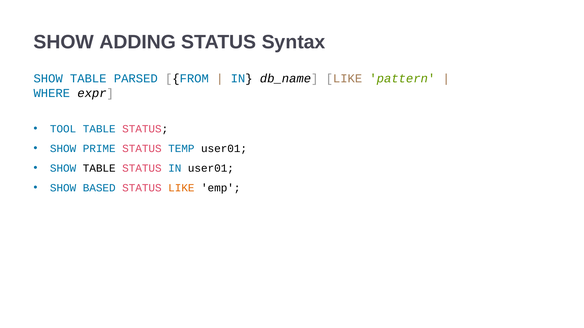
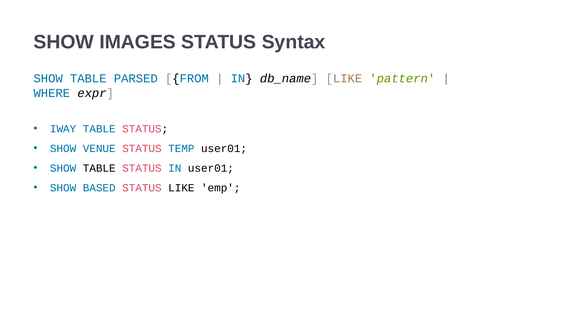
ADDING: ADDING -> IMAGES
TOOL: TOOL -> IWAY
PRIME: PRIME -> VENUE
LIKE at (181, 188) colour: orange -> black
